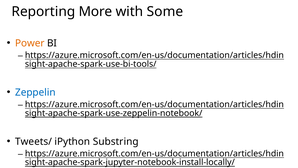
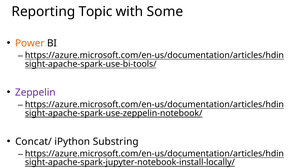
More: More -> Topic
Zeppelin colour: blue -> purple
Tweets/: Tweets/ -> Concat/
